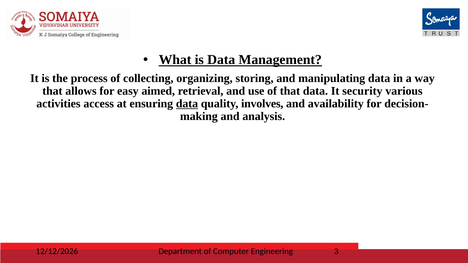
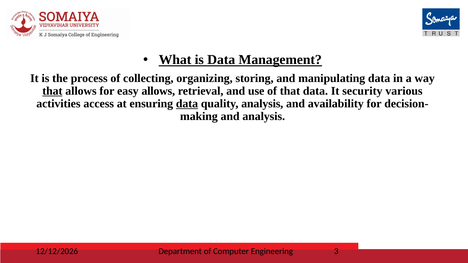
that at (52, 91) underline: none -> present
easy aimed: aimed -> allows
quality involves: involves -> analysis
